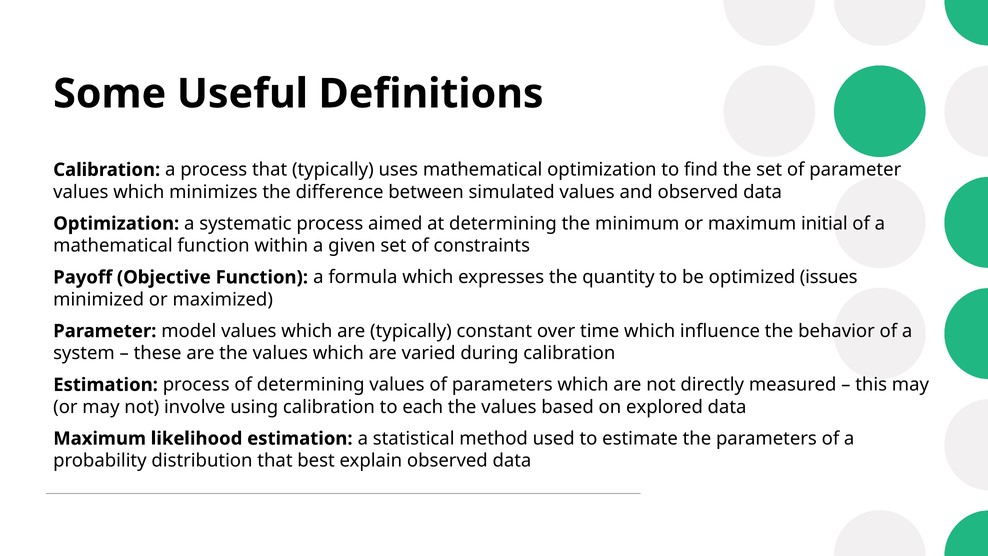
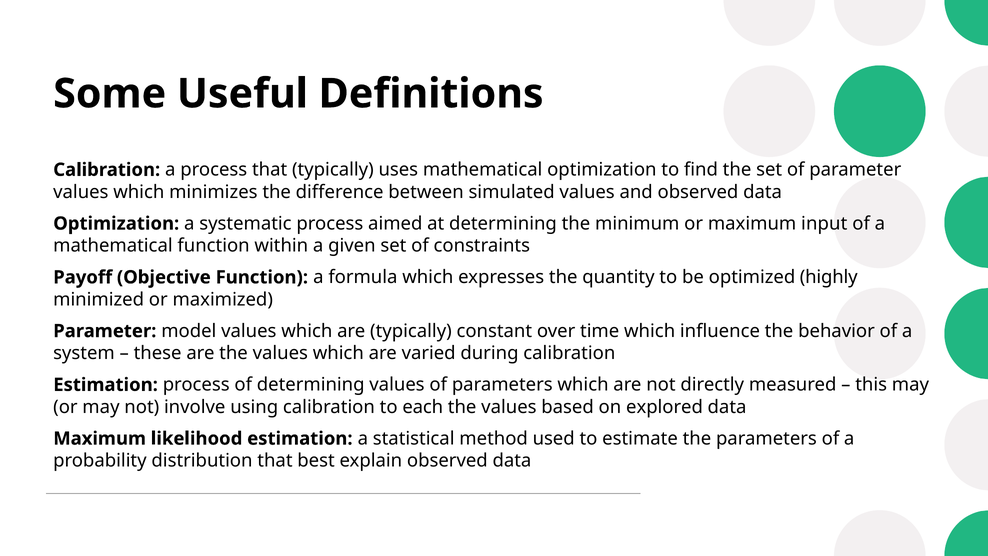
initial: initial -> input
issues: issues -> highly
